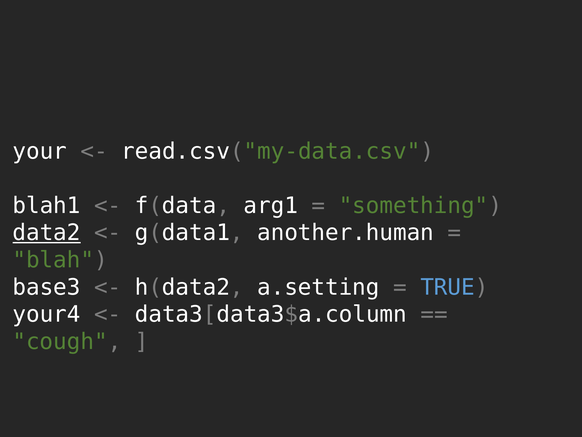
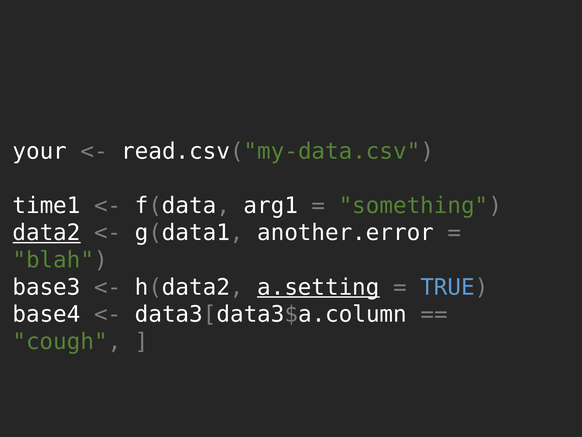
blah1: blah1 -> time1
another.human: another.human -> another.error
a.setting underline: none -> present
your4: your4 -> base4
